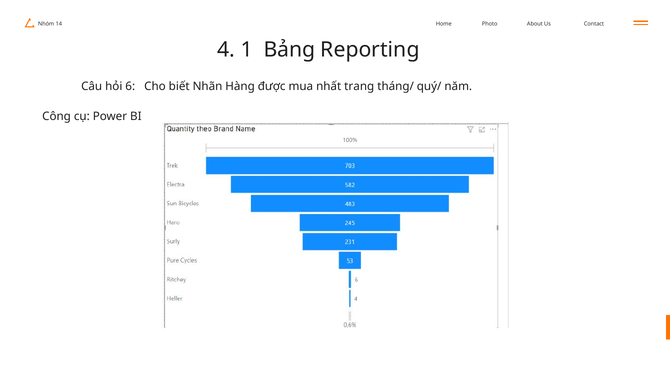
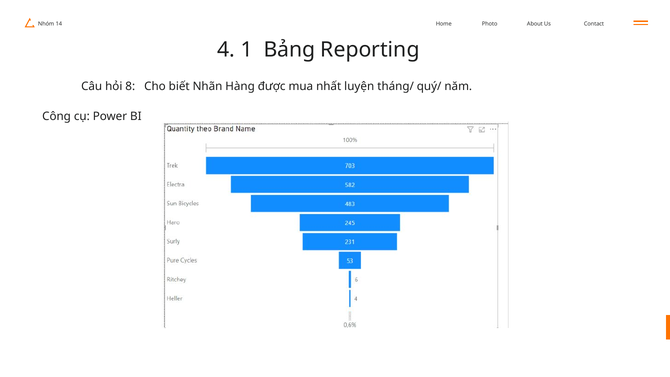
6: 6 -> 8
trang: trang -> luyện
